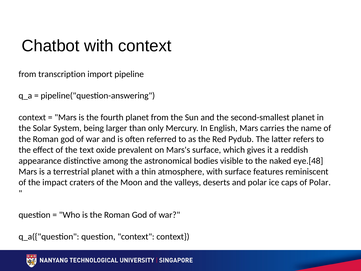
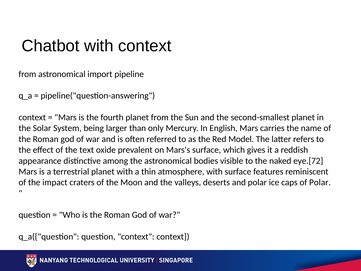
from transcription: transcription -> astronomical
Pydub: Pydub -> Model
eye.[48: eye.[48 -> eye.[72
